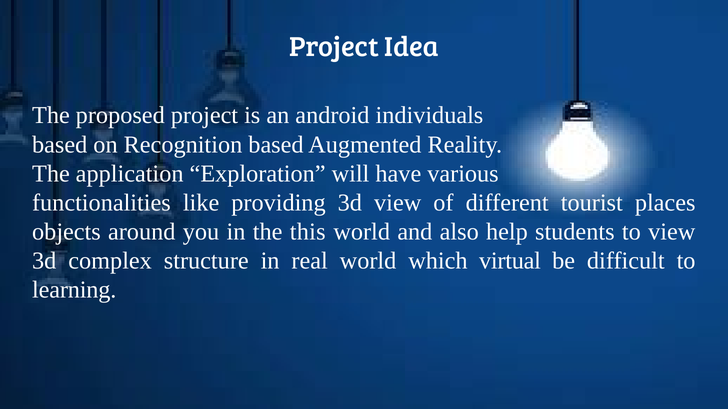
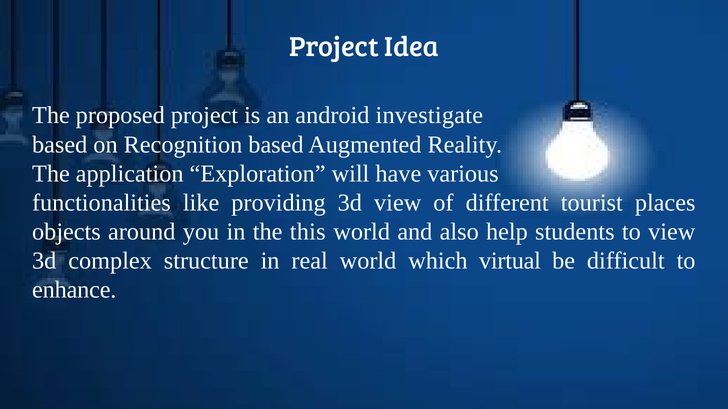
individuals: individuals -> investigate
learning: learning -> enhance
